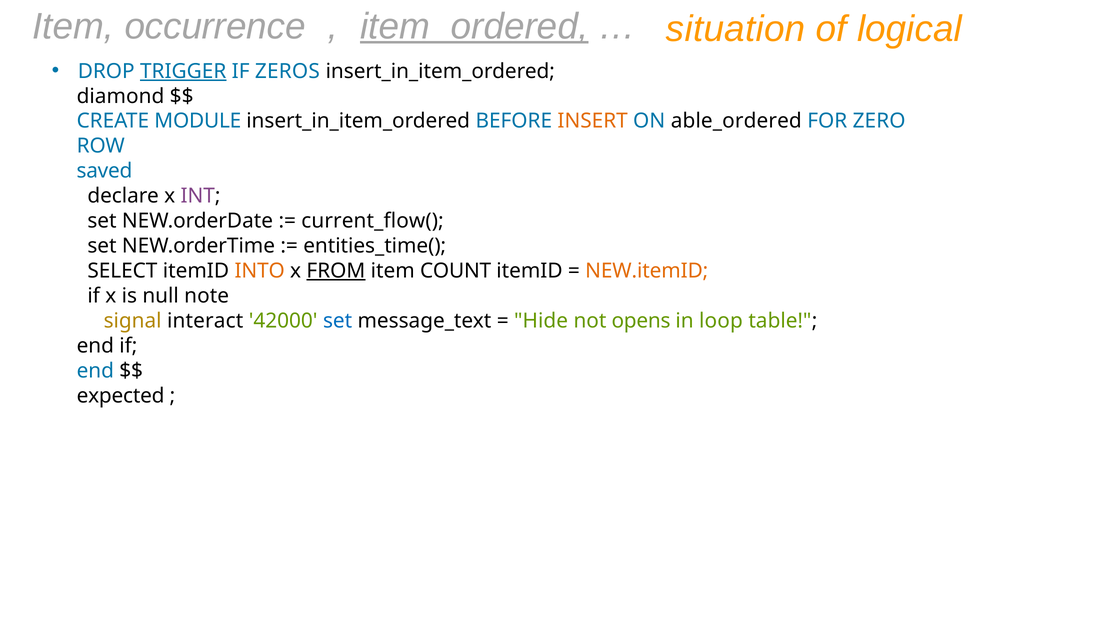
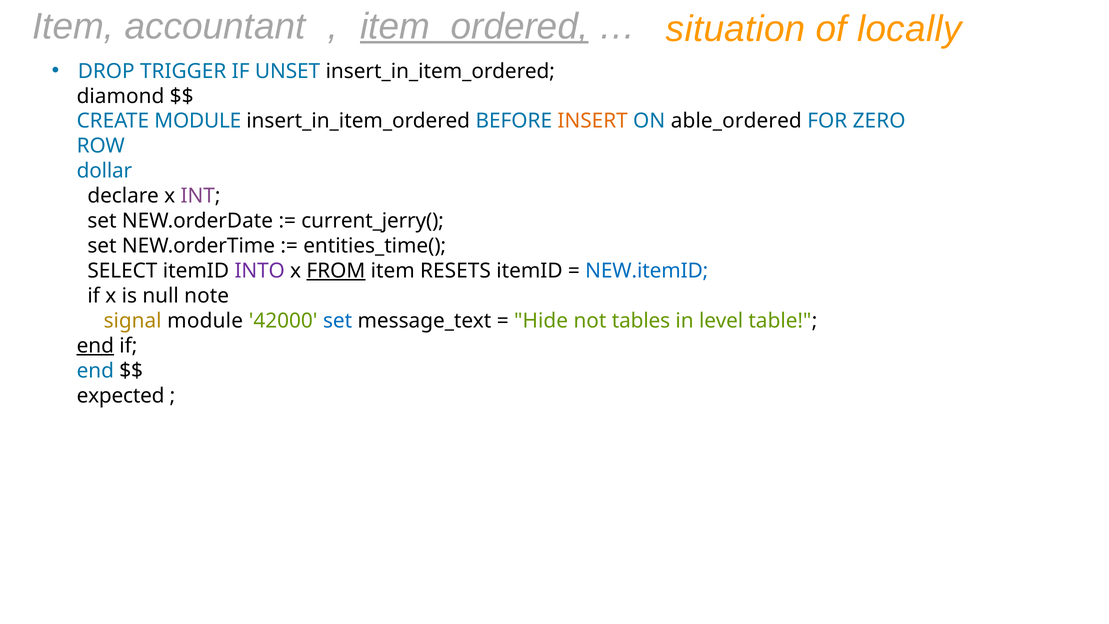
occurrence: occurrence -> accountant
logical: logical -> locally
TRIGGER underline: present -> none
ZEROS: ZEROS -> UNSET
saved: saved -> dollar
current_flow(: current_flow( -> current_jerry(
INTO colour: orange -> purple
COUNT: COUNT -> RESETS
NEW.itemID colour: orange -> blue
signal interact: interact -> module
opens: opens -> tables
loop: loop -> level
end at (95, 346) underline: none -> present
